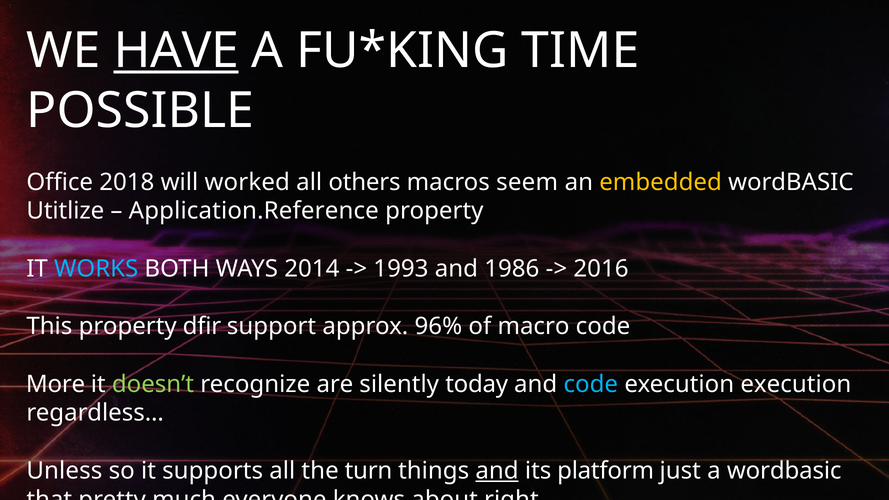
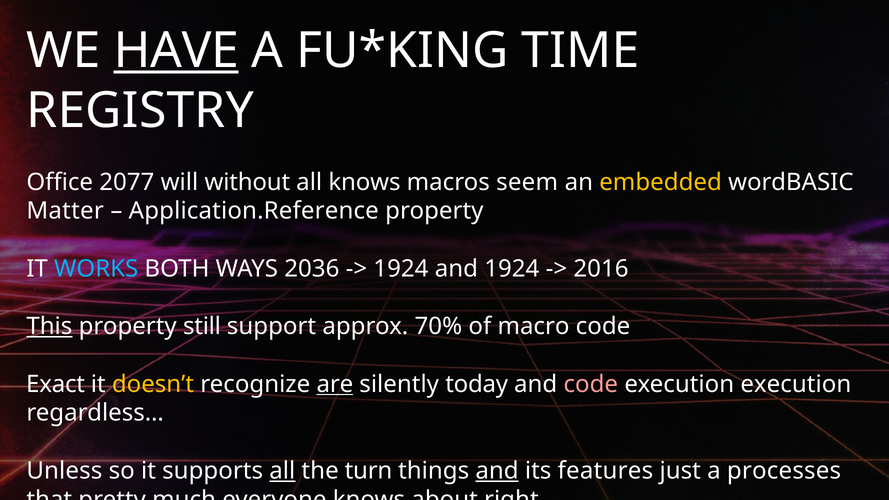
POSSIBLE: POSSIBLE -> REGISTRY
2018: 2018 -> 2077
worked: worked -> without
all others: others -> knows
Utitlize: Utitlize -> Matter
2014: 2014 -> 2036
1993 at (401, 269): 1993 -> 1924
and 1986: 1986 -> 1924
This underline: none -> present
dfir: dfir -> still
96%: 96% -> 70%
More: More -> Exact
doesn’t colour: light green -> yellow
are underline: none -> present
code at (591, 384) colour: light blue -> pink
all at (282, 471) underline: none -> present
platform: platform -> features
a wordbasic: wordbasic -> processes
